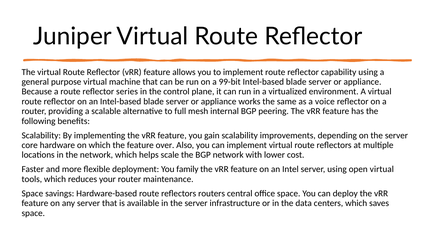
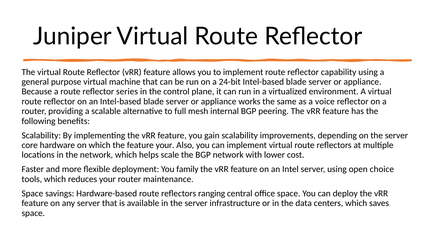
99-bit: 99-bit -> 24-bit
feature over: over -> your
open virtual: virtual -> choice
routers: routers -> ranging
